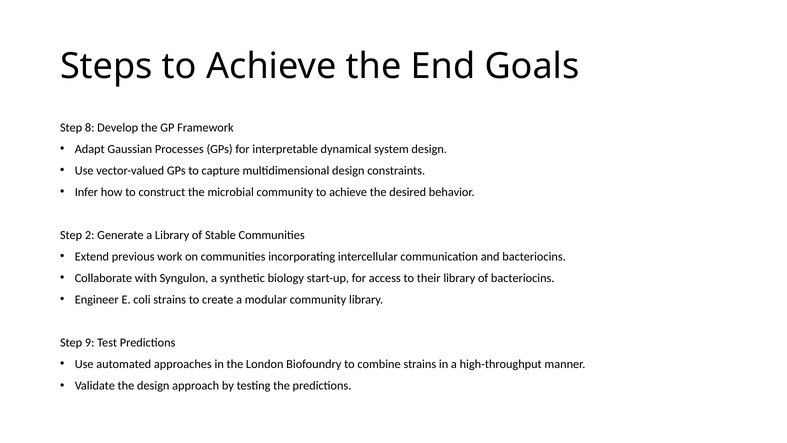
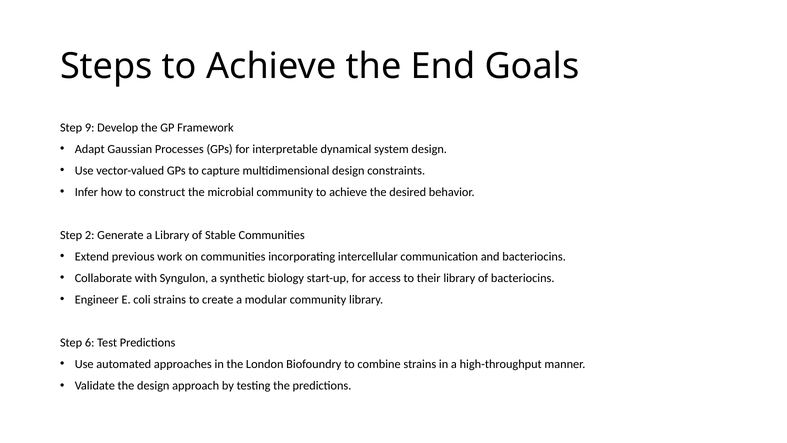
8: 8 -> 9
9: 9 -> 6
